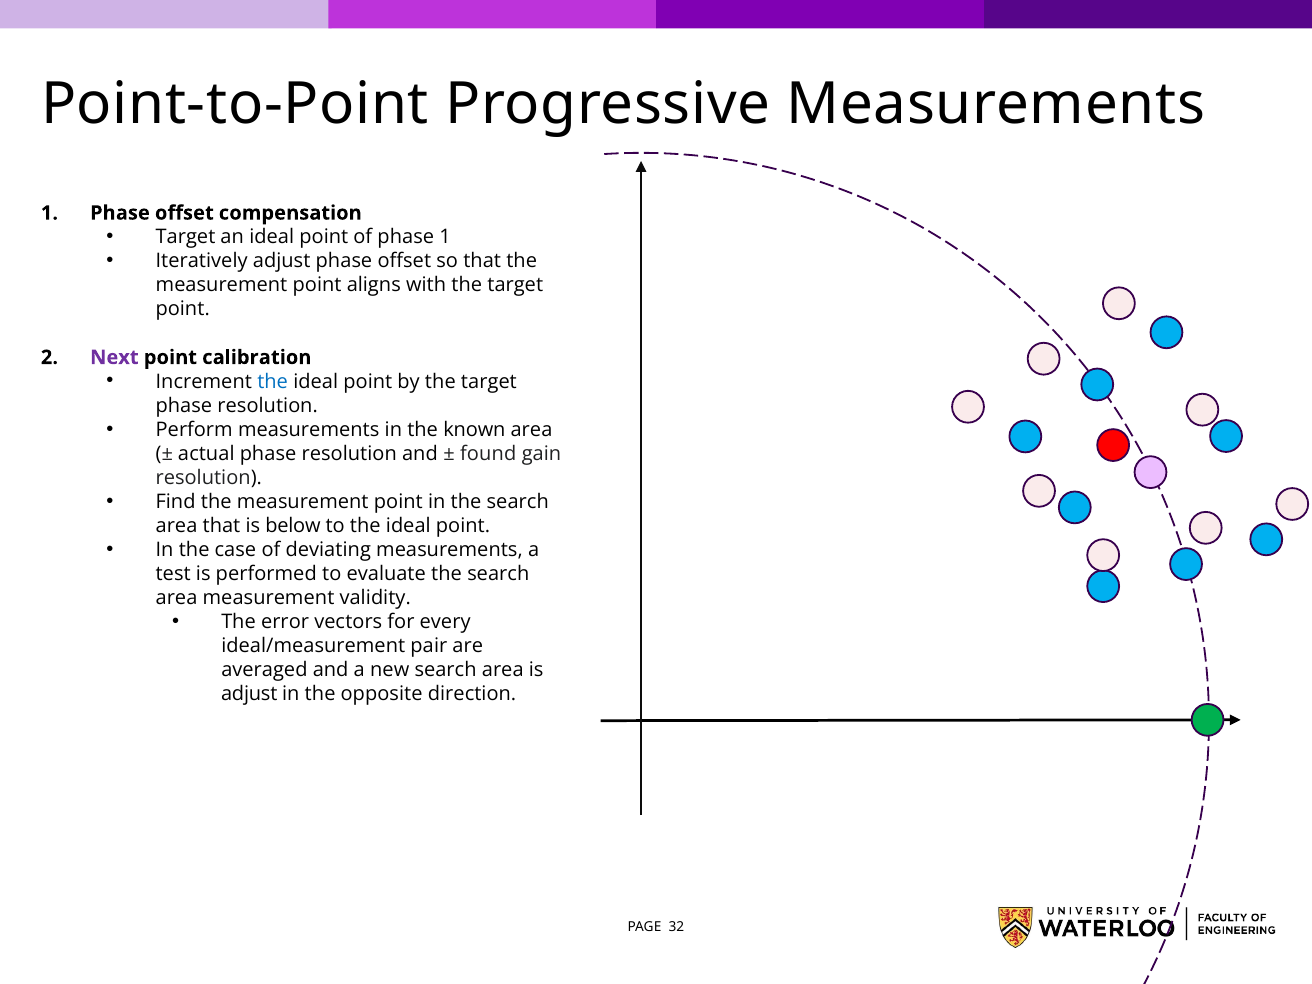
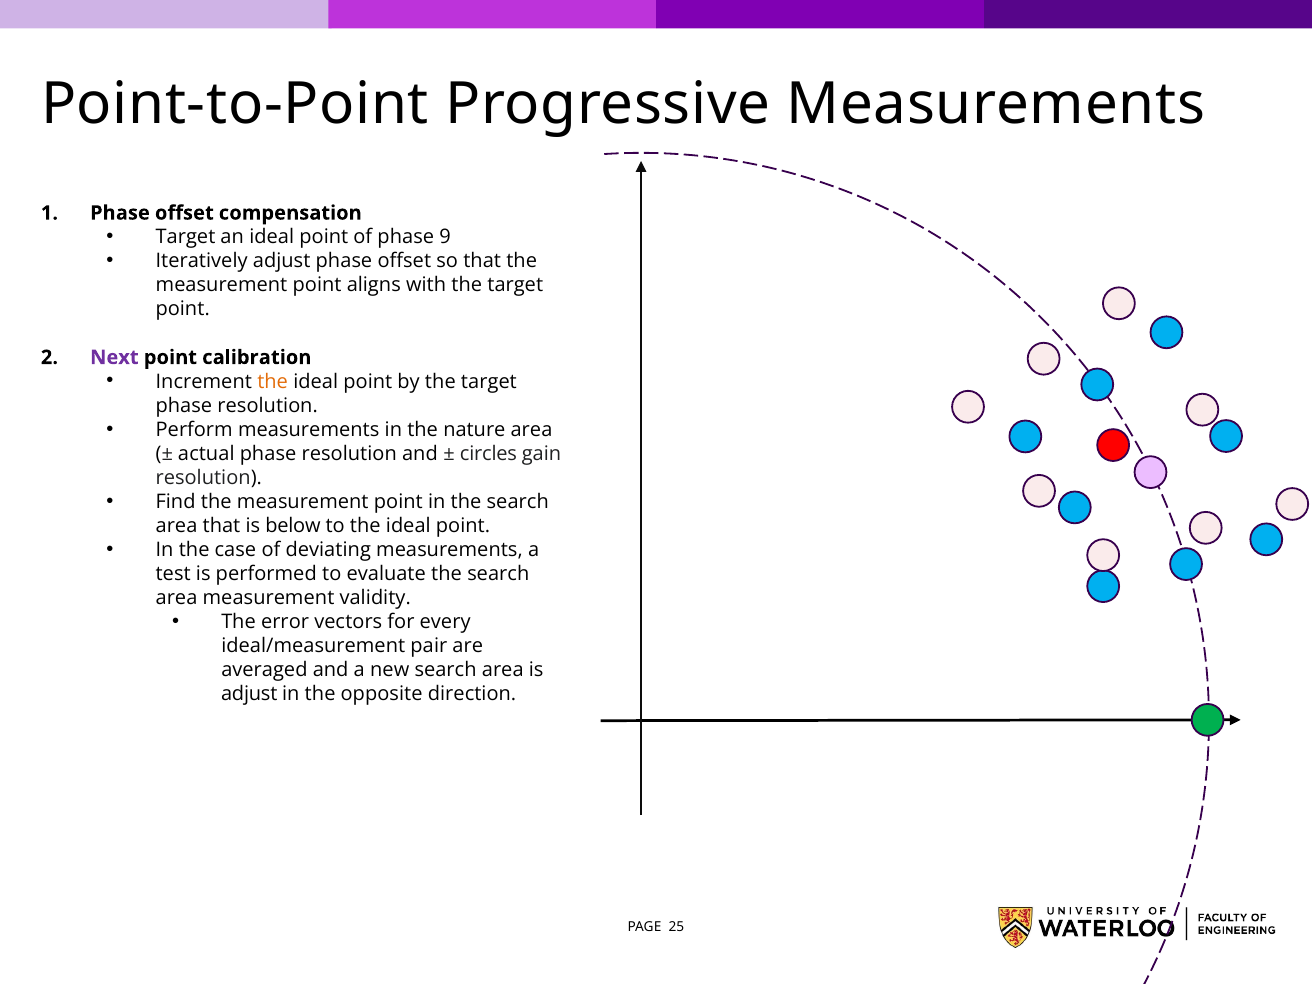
phase 1: 1 -> 9
the at (273, 381) colour: blue -> orange
known: known -> nature
found: found -> circles
32: 32 -> 25
